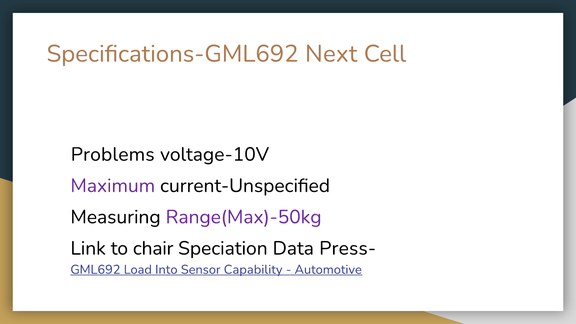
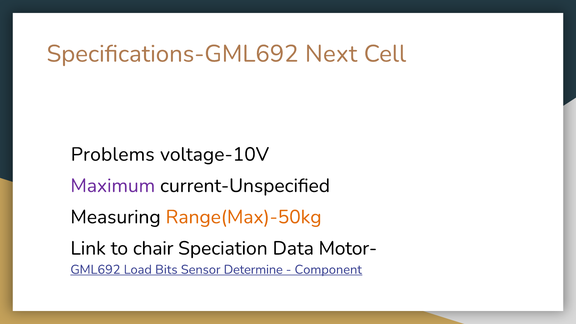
Range(Max)-50kg colour: purple -> orange
Press-: Press- -> Motor-
Into: Into -> Bits
Capability: Capability -> Determine
Automotive: Automotive -> Component
